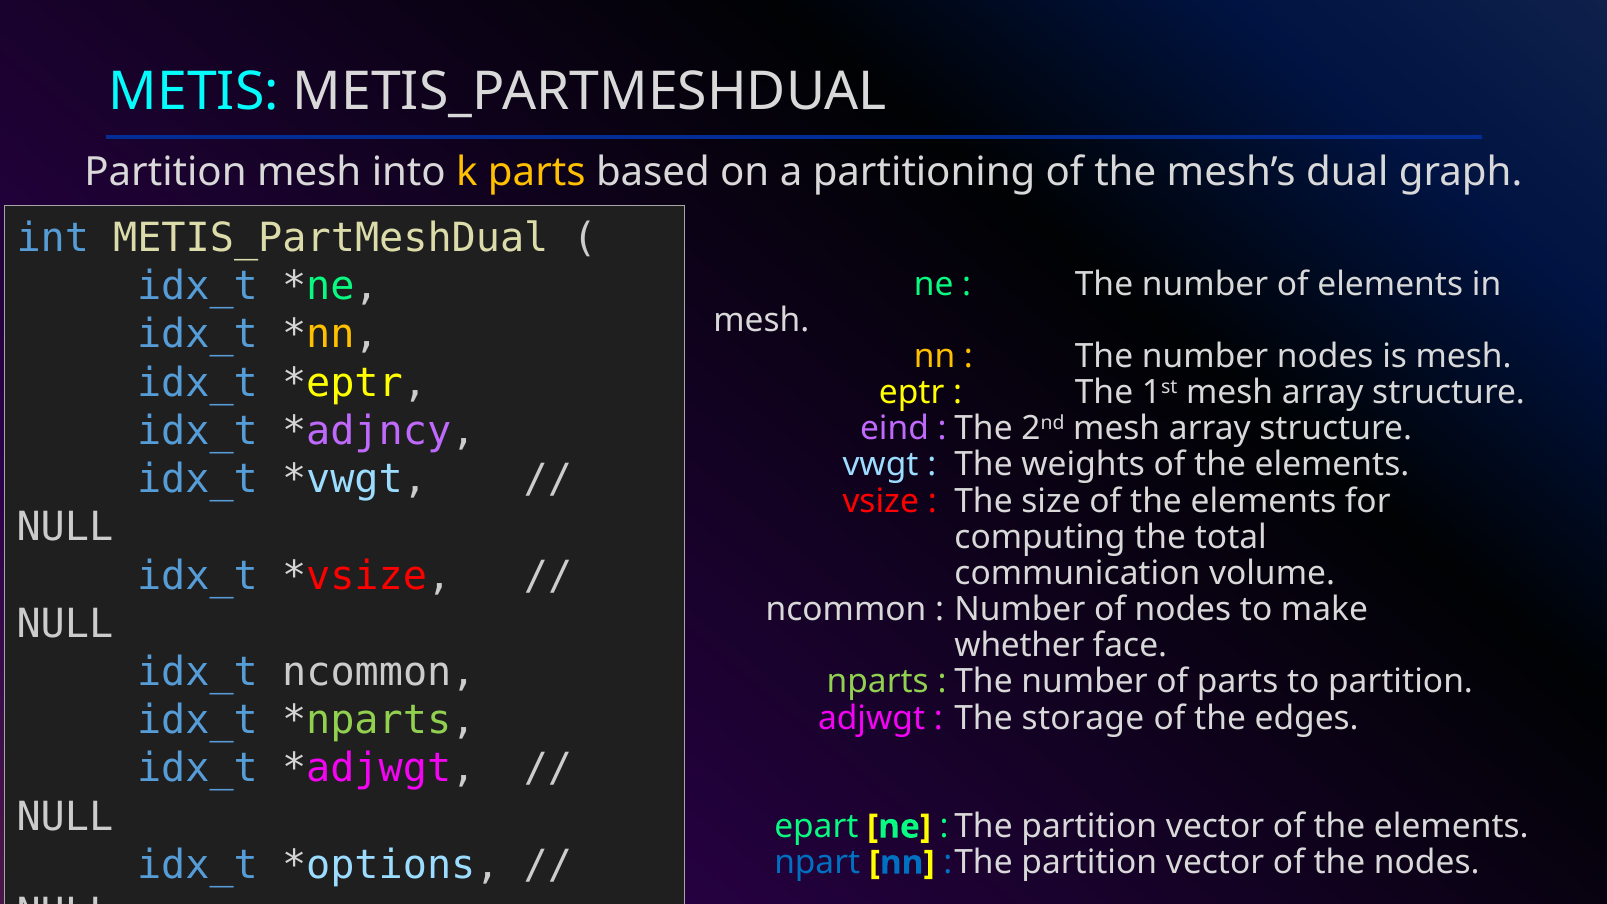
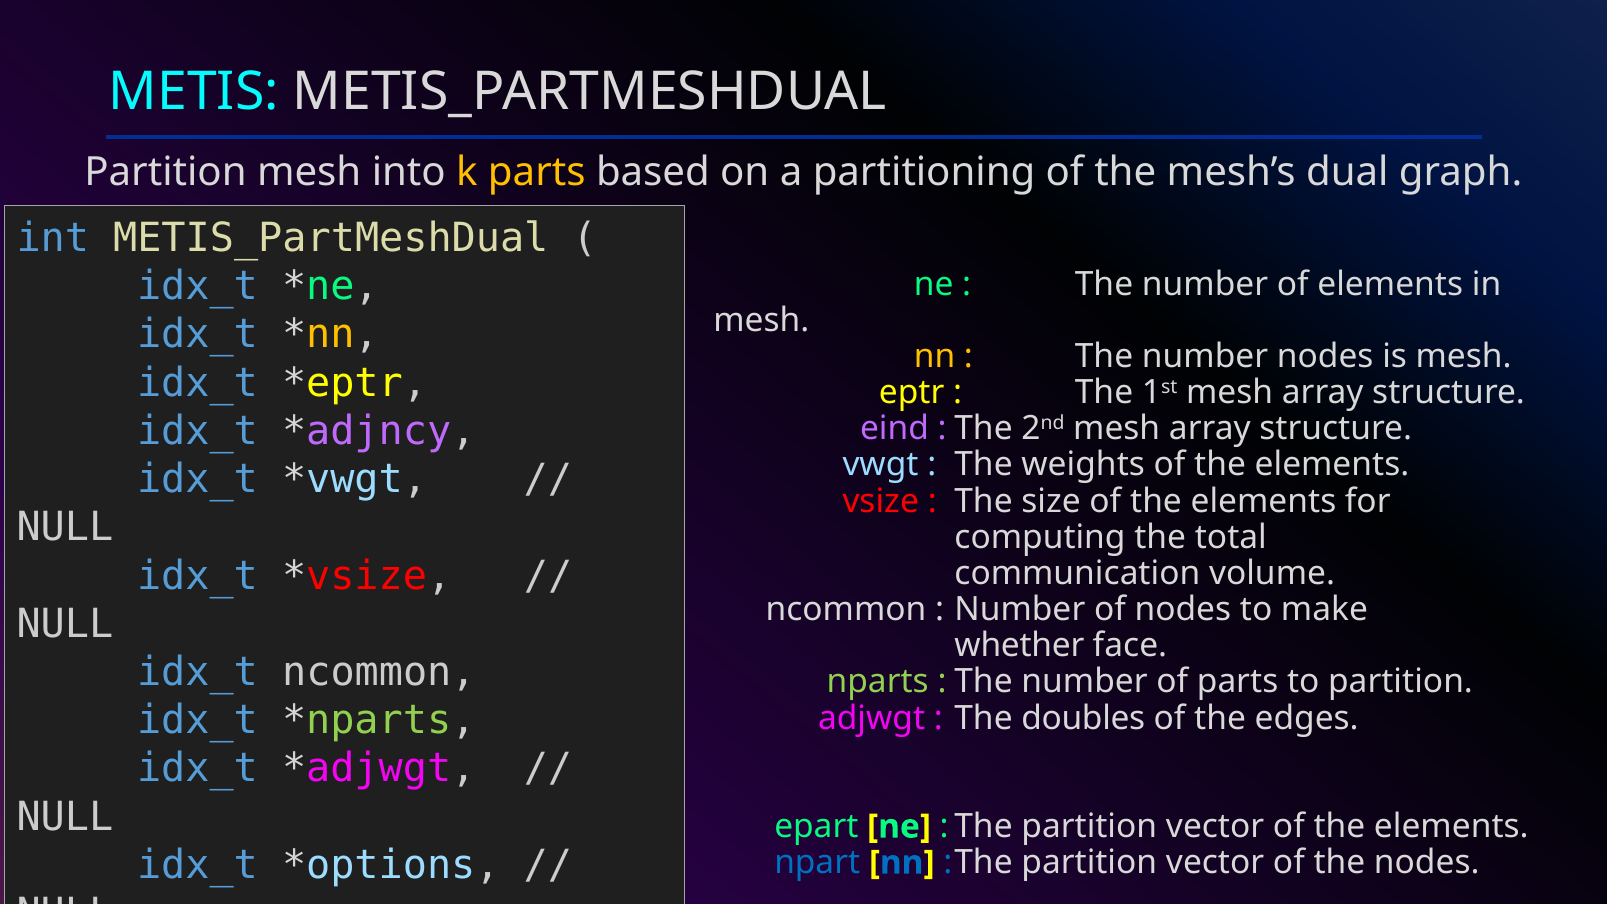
storage: storage -> doubles
